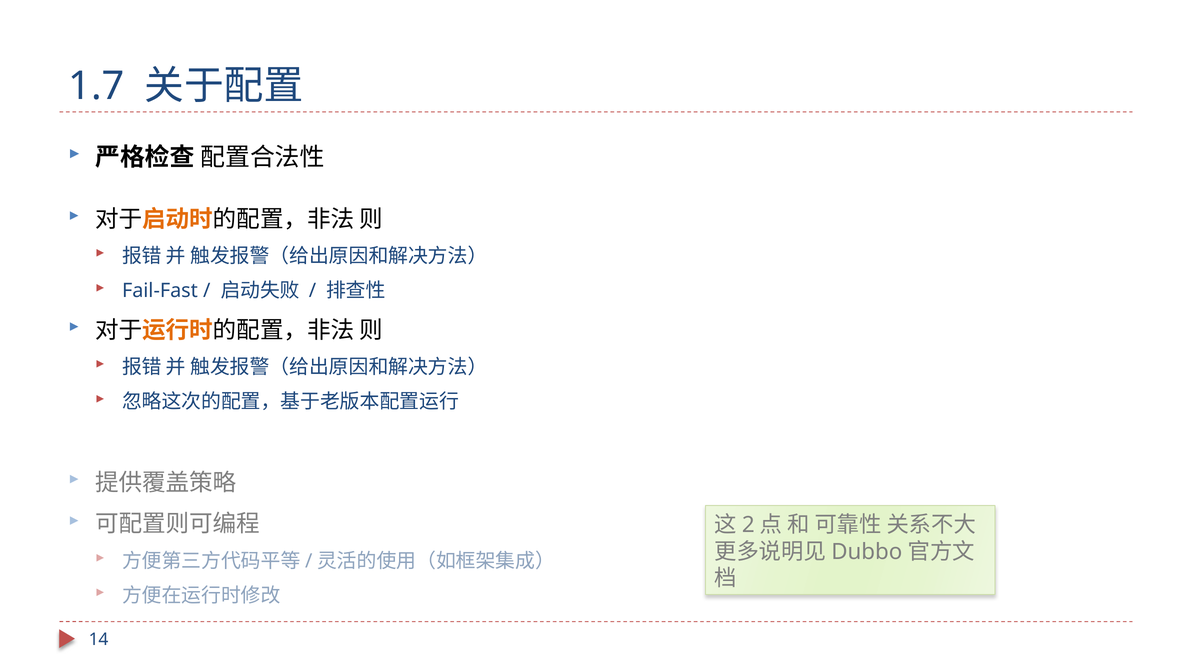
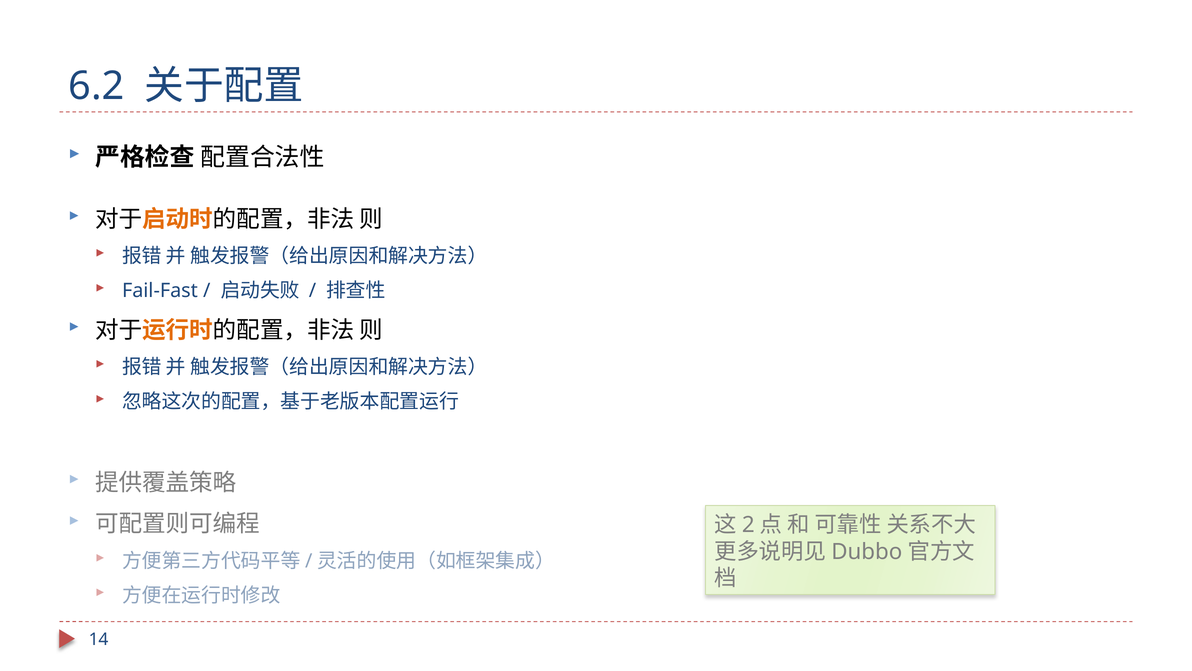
1.7: 1.7 -> 6.2
